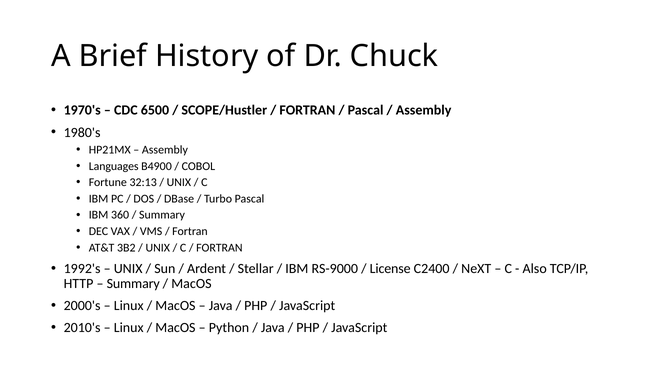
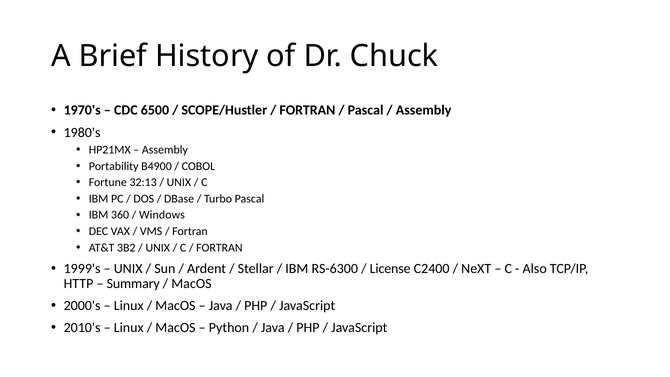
Languages: Languages -> Portability
Summary at (162, 215): Summary -> Windows
1992's: 1992's -> 1999's
RS-9000: RS-9000 -> RS-6300
